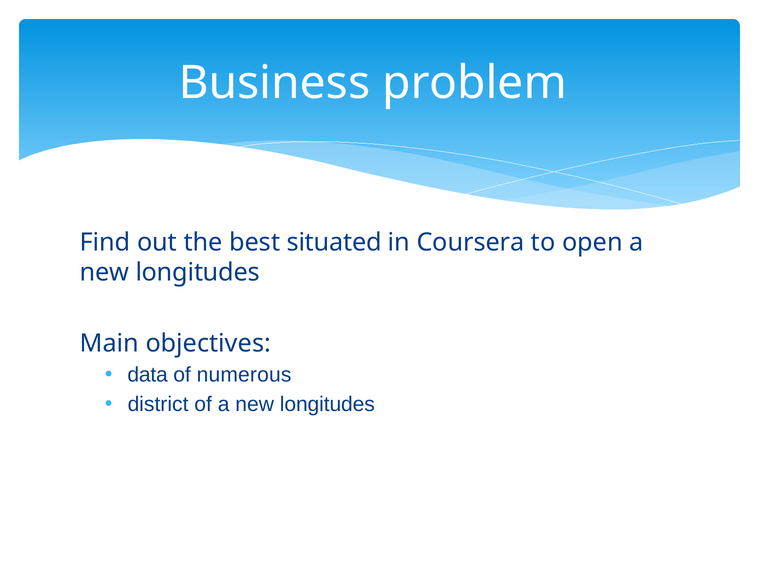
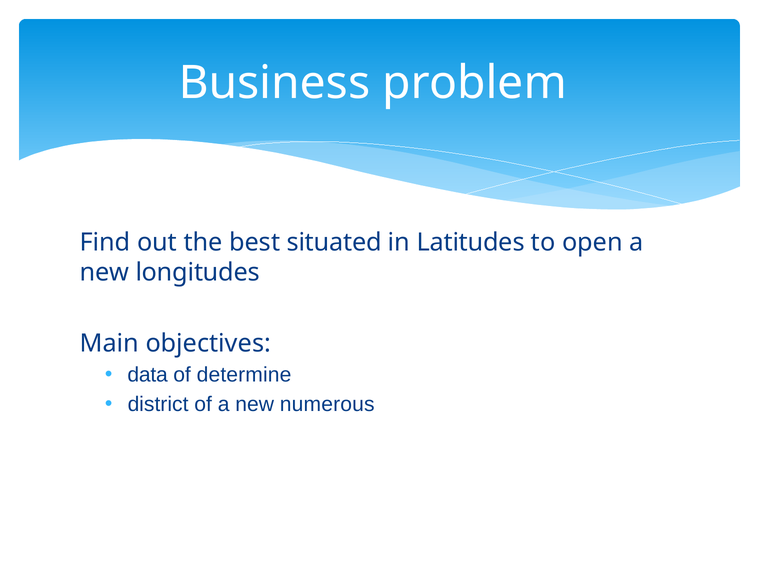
Coursera: Coursera -> Latitudes
numerous: numerous -> determine
of a new longitudes: longitudes -> numerous
